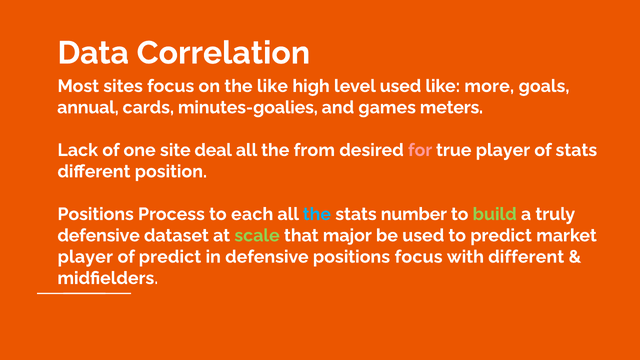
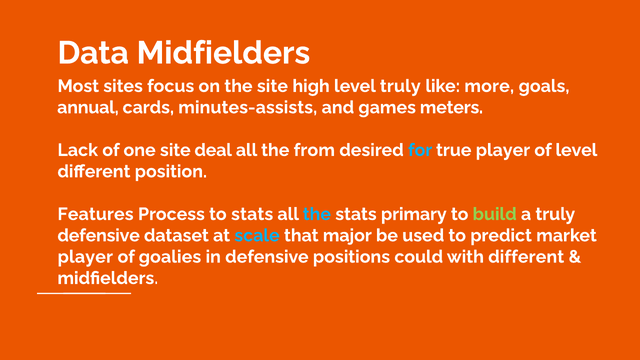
Data Correlation: Correlation -> Midfielders
the like: like -> site
level used: used -> truly
minutes-goalies: minutes-goalies -> minutes-assists
for colour: pink -> light blue
of stats: stats -> level
Positions at (96, 214): Positions -> Features
to each: each -> stats
number: number -> primary
scale colour: light green -> light blue
of predict: predict -> goalies
positions focus: focus -> could
